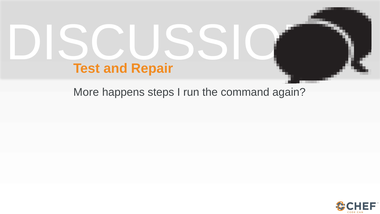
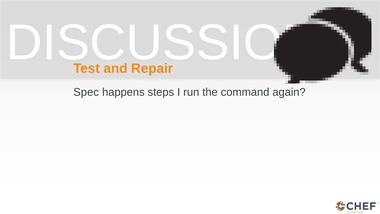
More: More -> Spec
